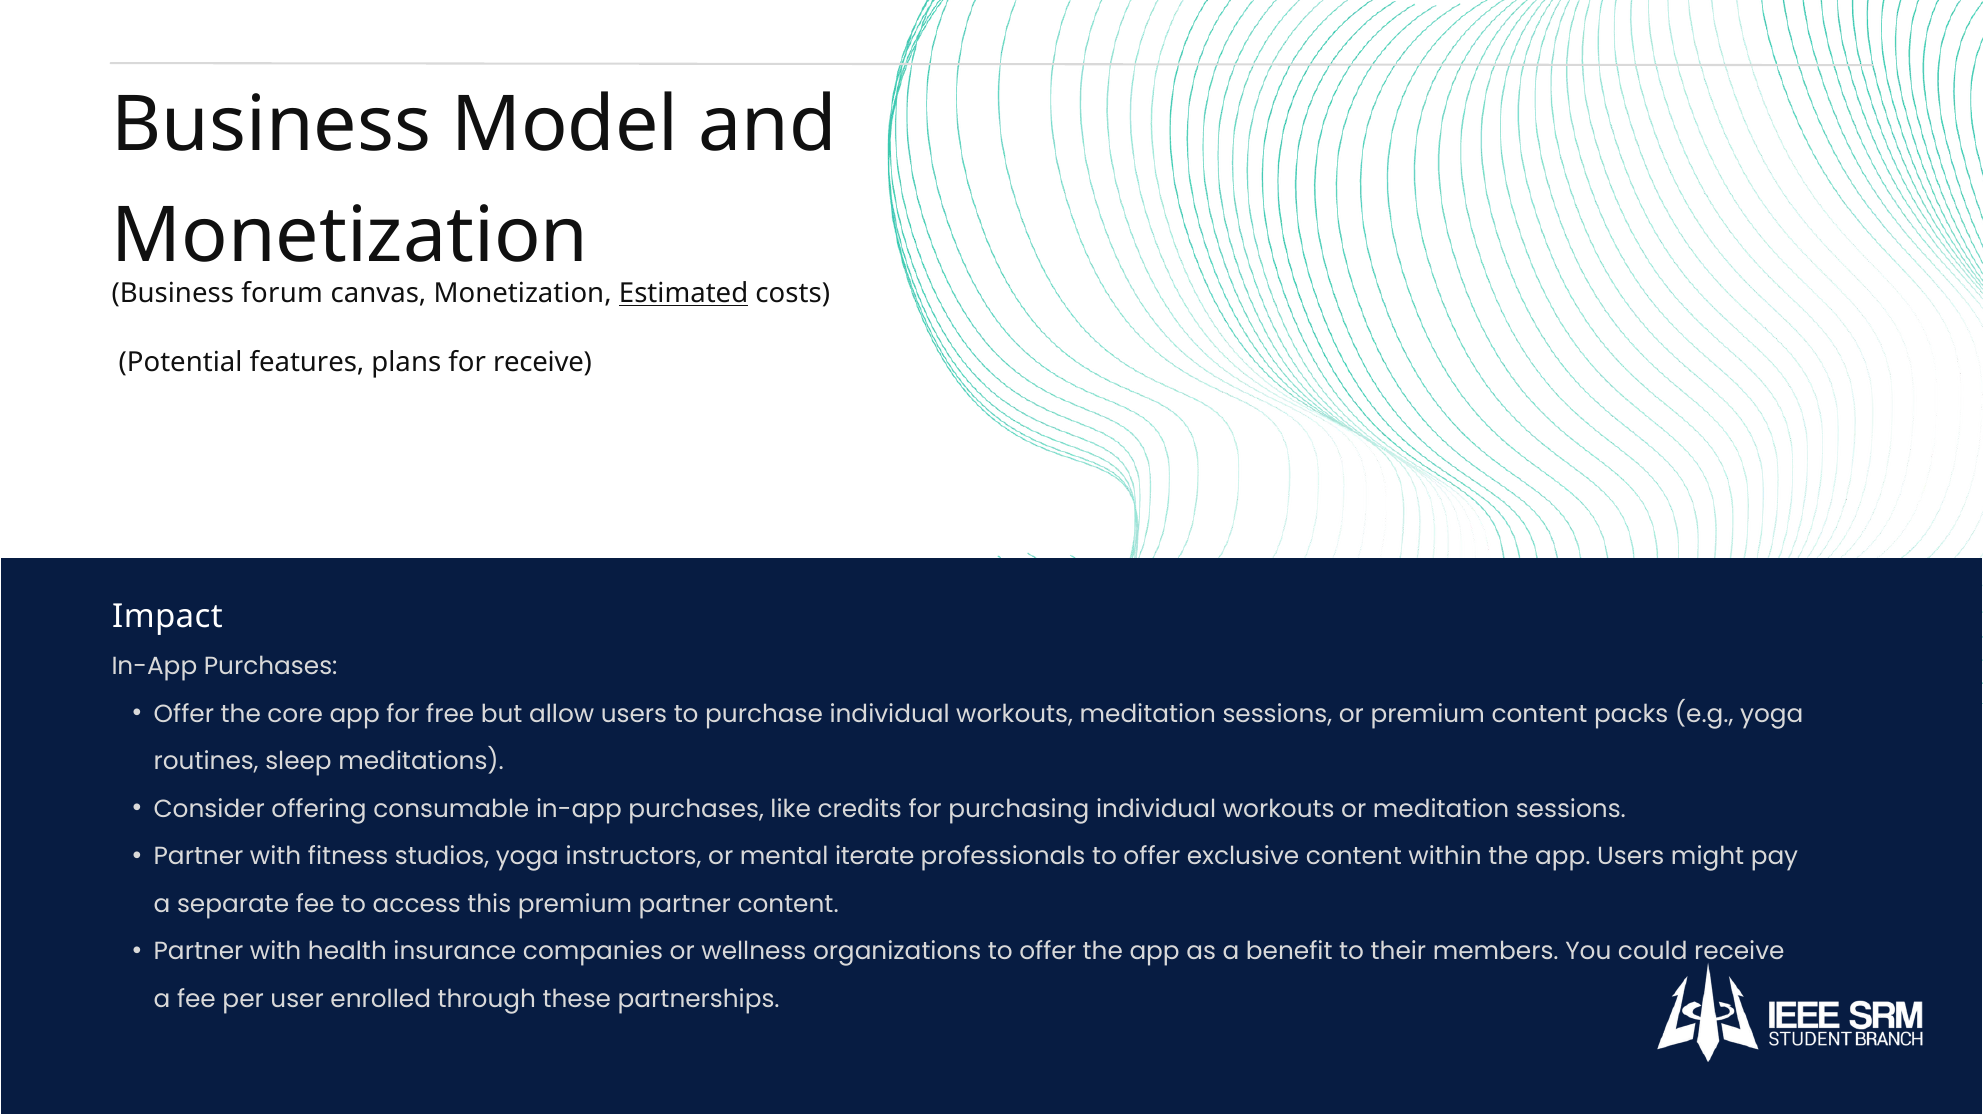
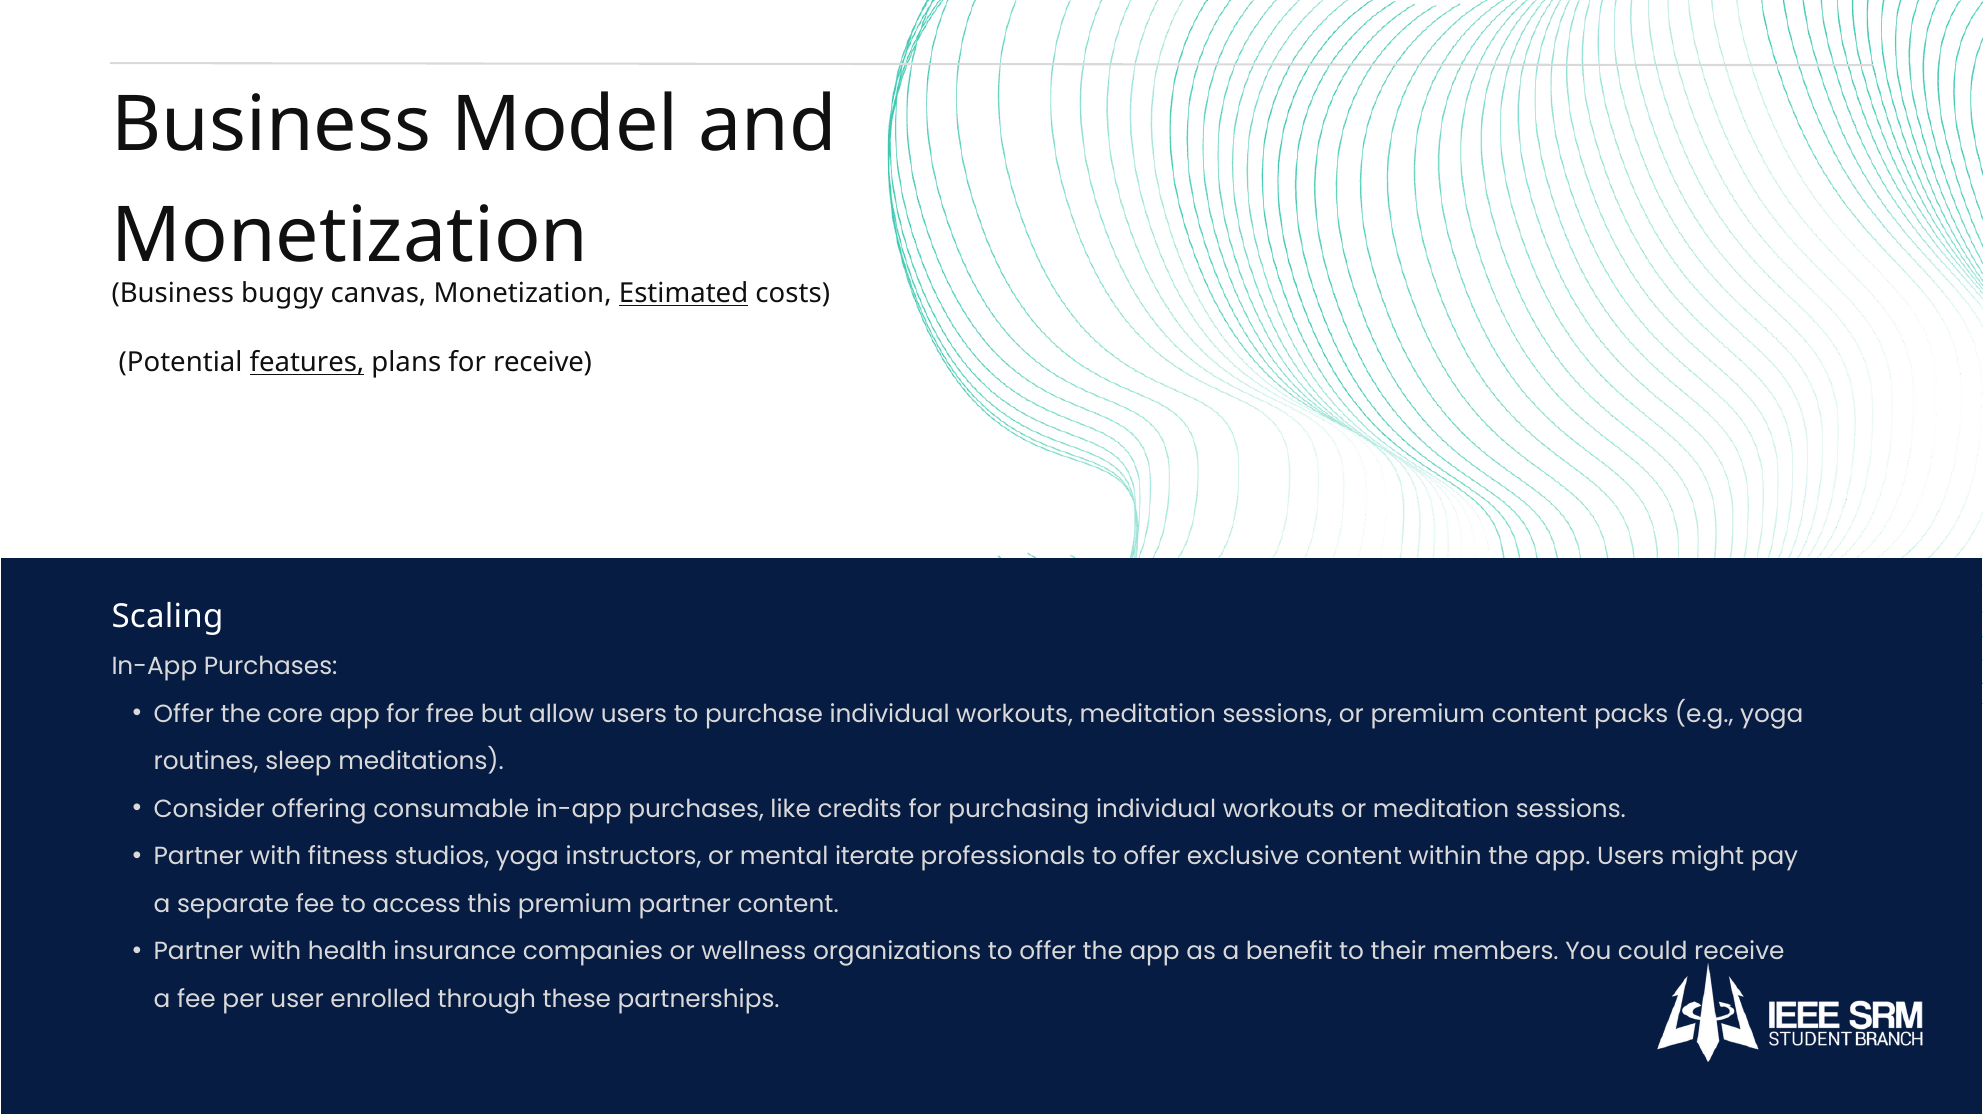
forum: forum -> buggy
features underline: none -> present
Impact: Impact -> Scaling
